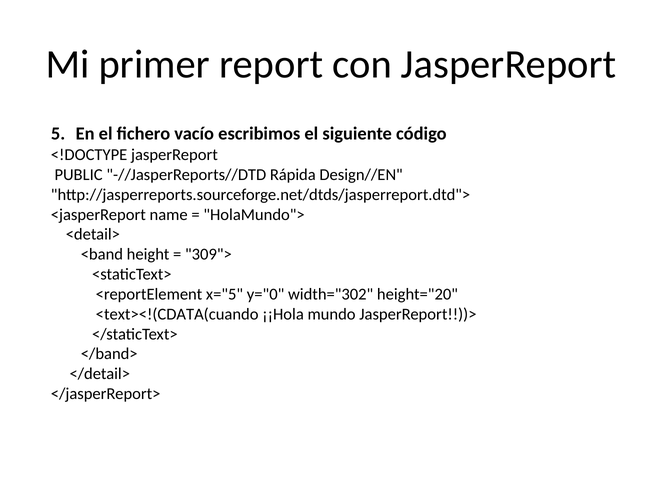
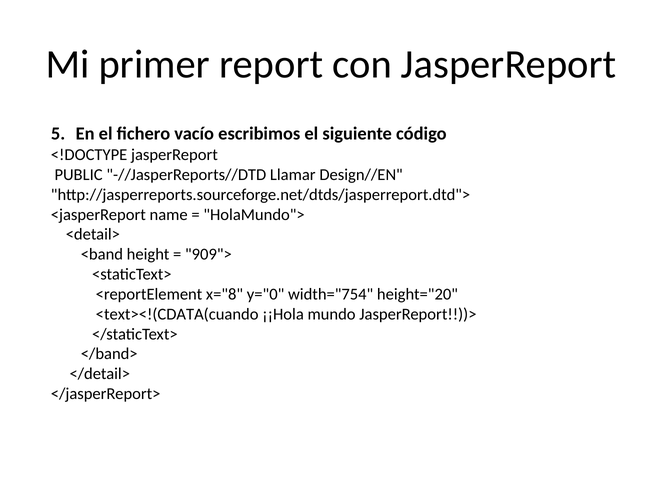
Rápida: Rápida -> Llamar
309">: 309"> -> 909">
x="5: x="5 -> x="8
width="302: width="302 -> width="754
